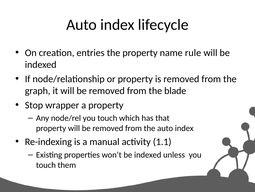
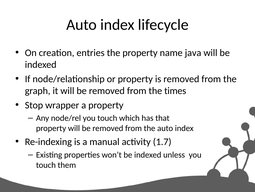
rule: rule -> java
blade: blade -> times
1.1: 1.1 -> 1.7
